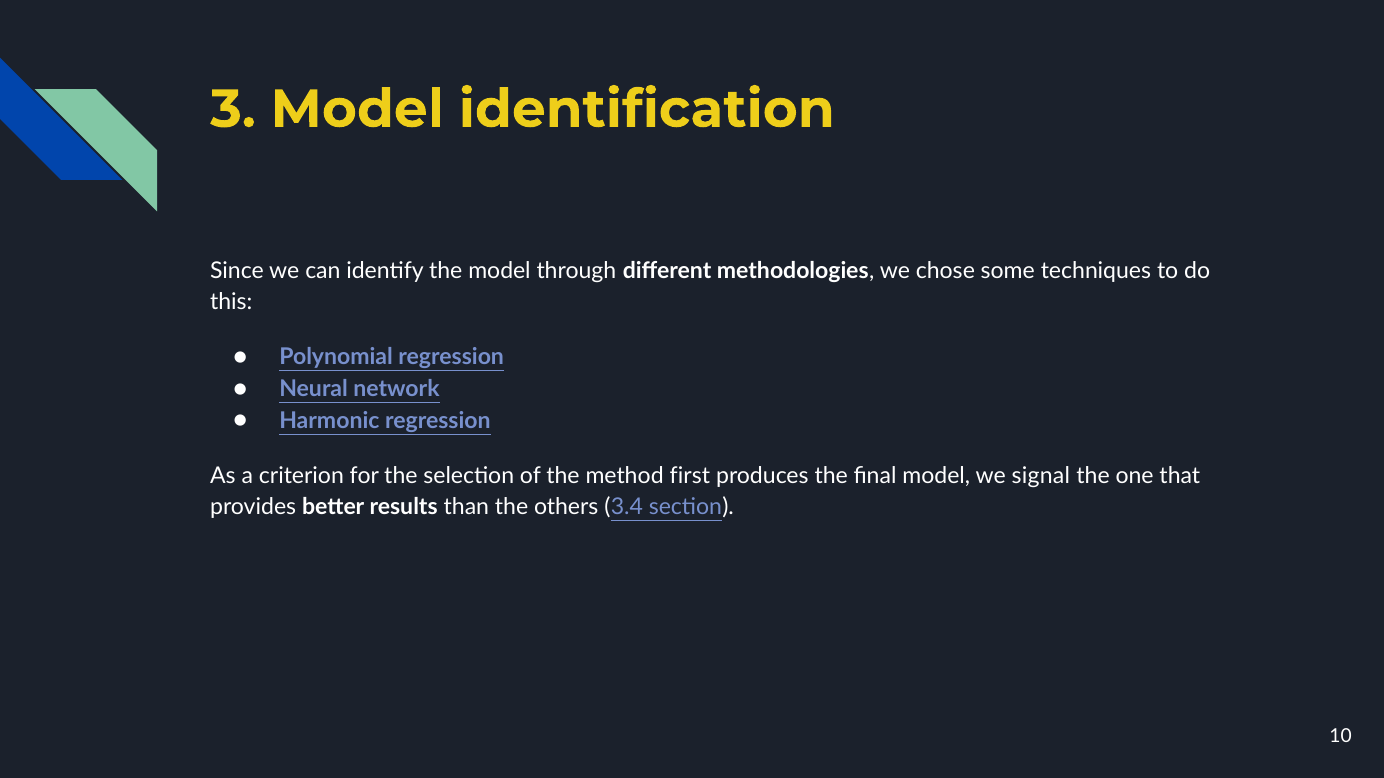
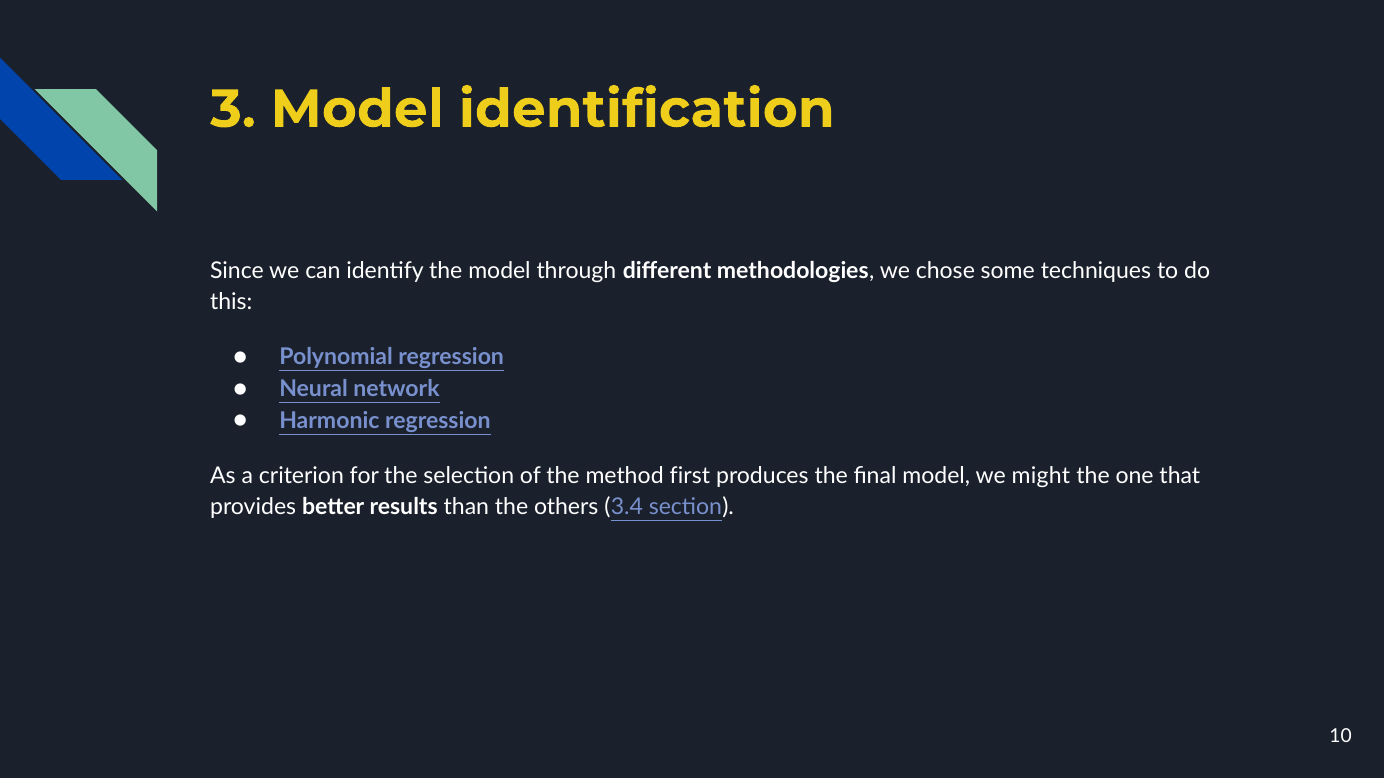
signal: signal -> might
